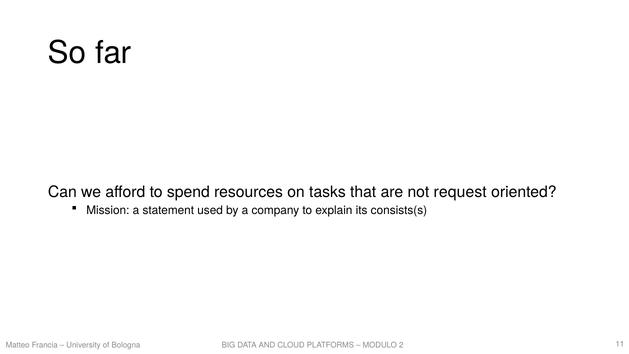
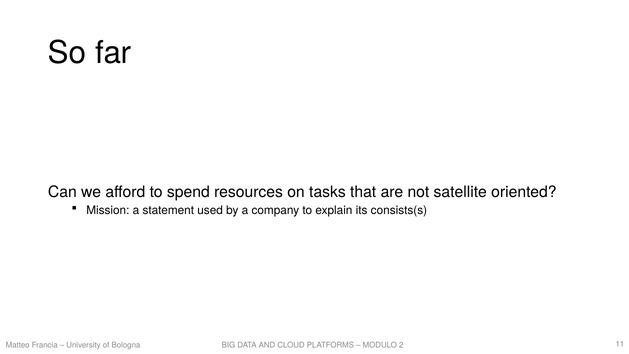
request: request -> satellite
